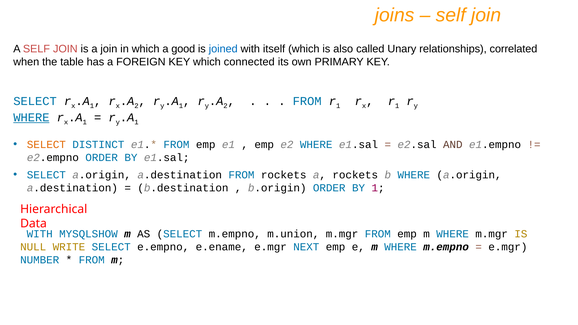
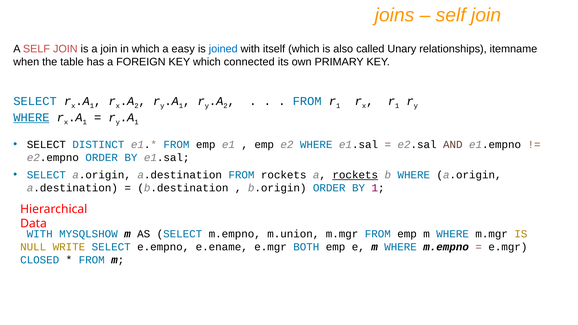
good: good -> easy
correlated: correlated -> itemname
SELECT at (46, 145) colour: orange -> black
rockets at (355, 175) underline: none -> present
NEXT: NEXT -> BOTH
NUMBER: NUMBER -> CLOSED
